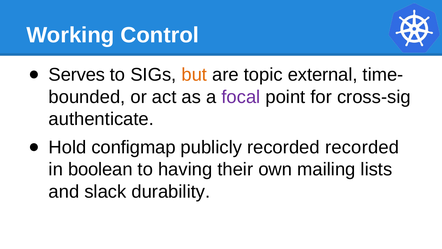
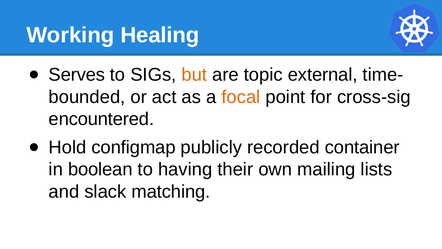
Control: Control -> Healing
focal colour: purple -> orange
authenticate: authenticate -> encountered
recorded recorded: recorded -> container
durability: durability -> matching
